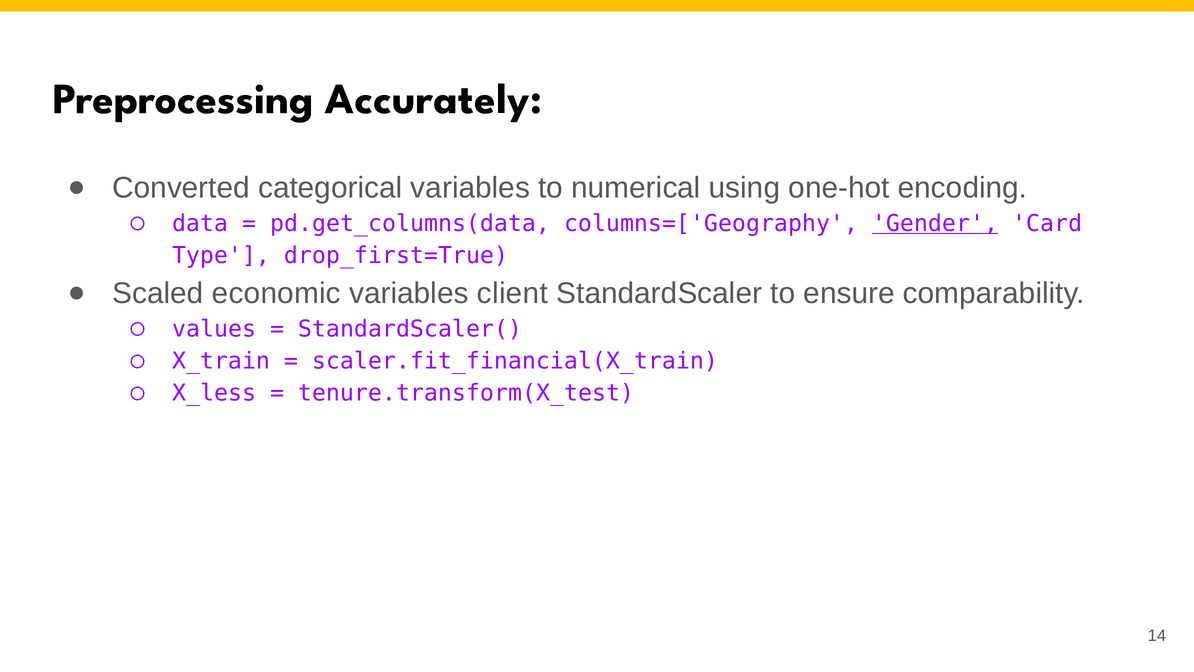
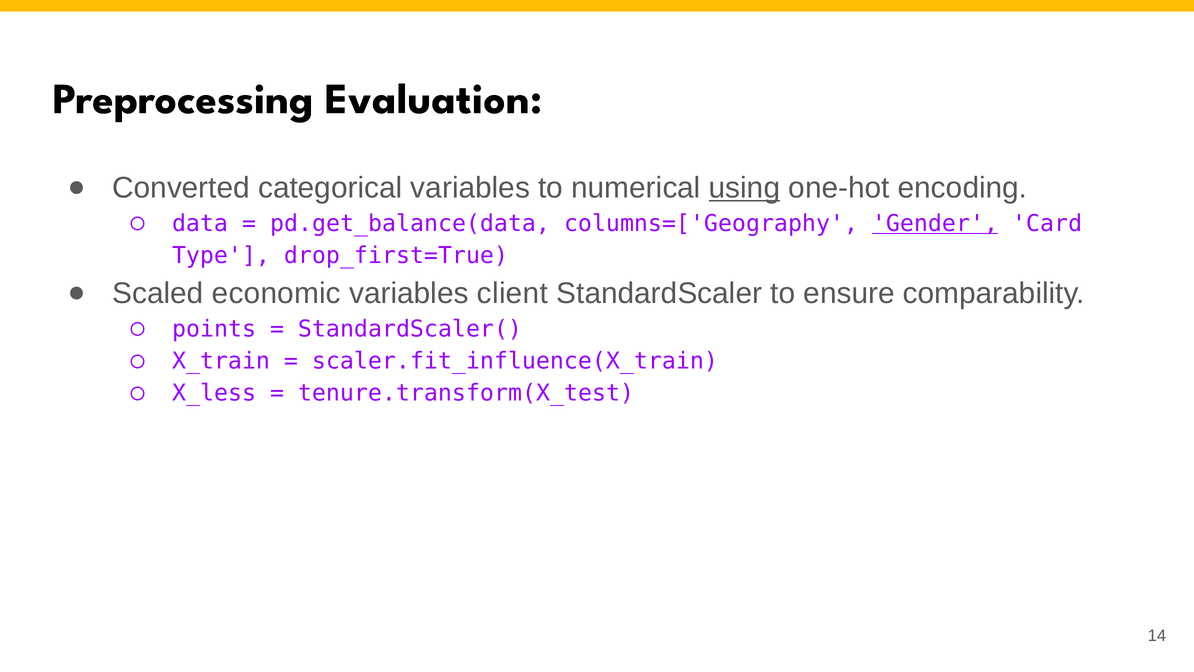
Accurately: Accurately -> Evaluation
using underline: none -> present
pd.get_columns(data: pd.get_columns(data -> pd.get_balance(data
values: values -> points
scaler.fit_financial(X_train: scaler.fit_financial(X_train -> scaler.fit_influence(X_train
